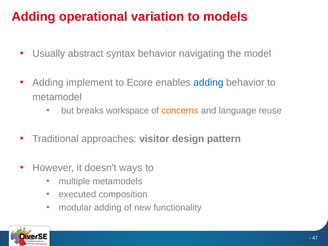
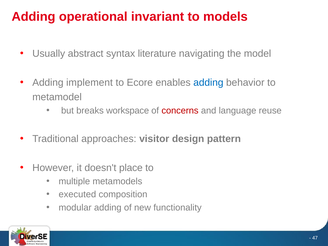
variation: variation -> invariant
syntax behavior: behavior -> literature
concerns colour: orange -> red
ways: ways -> place
